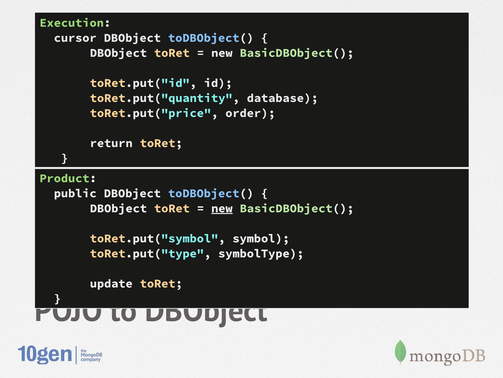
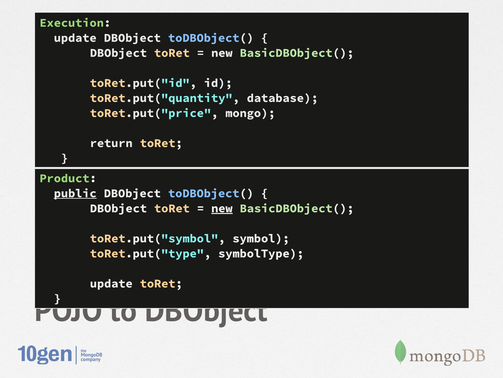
cursor at (75, 38): cursor -> update
order: order -> mongo
public underline: none -> present
